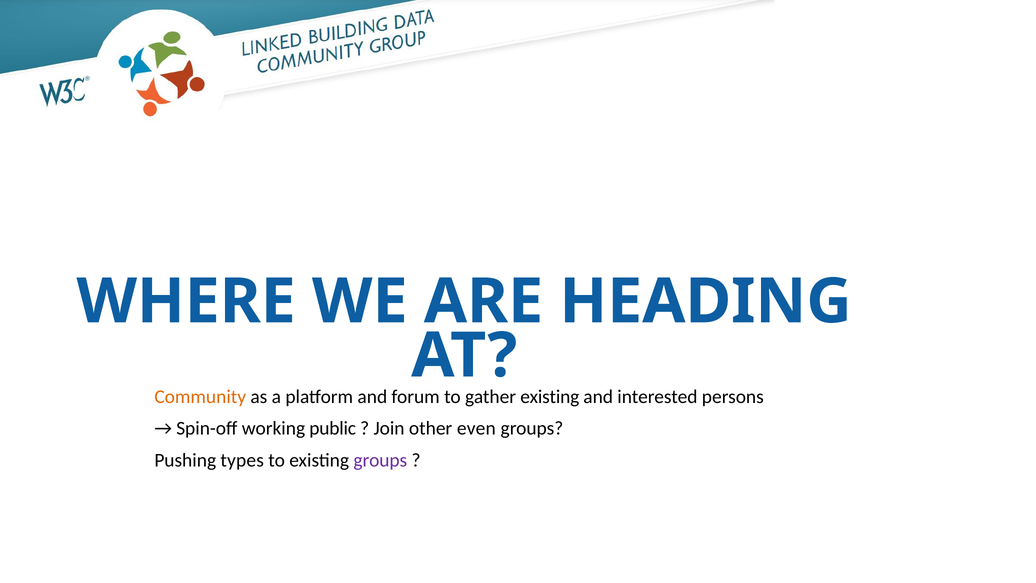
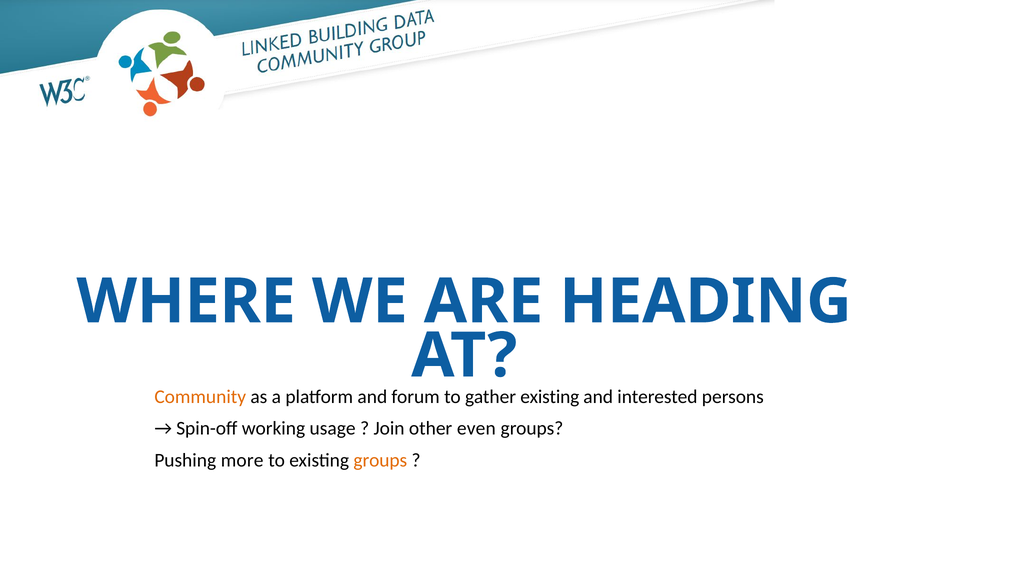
public: public -> usage
types: types -> more
groups at (380, 460) colour: purple -> orange
